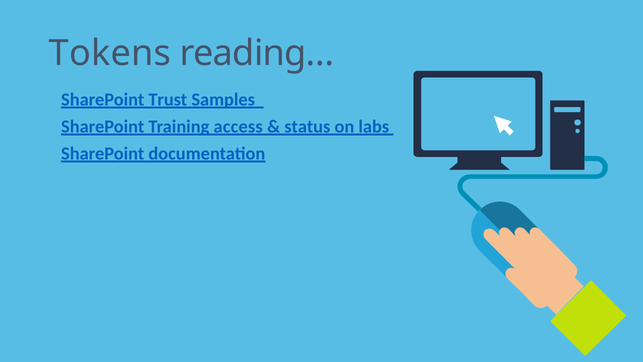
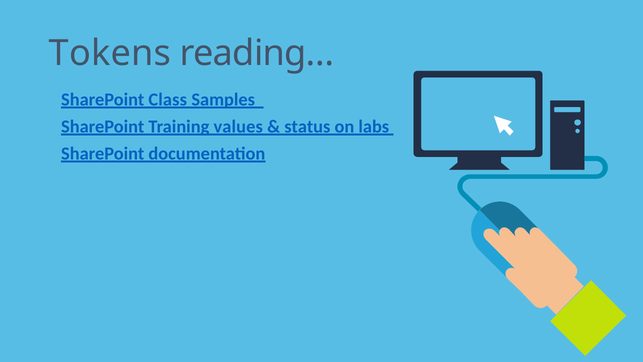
Trust: Trust -> Class
access: access -> values
